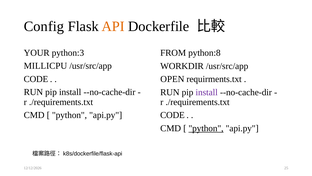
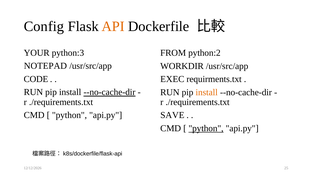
python:8: python:8 -> python:2
MILLICPU: MILLICPU -> NOTEPAD
OPEN: OPEN -> EXEC
--no-cache-dir at (109, 92) underline: none -> present
install at (207, 92) colour: purple -> orange
CODE at (172, 115): CODE -> SAVE
